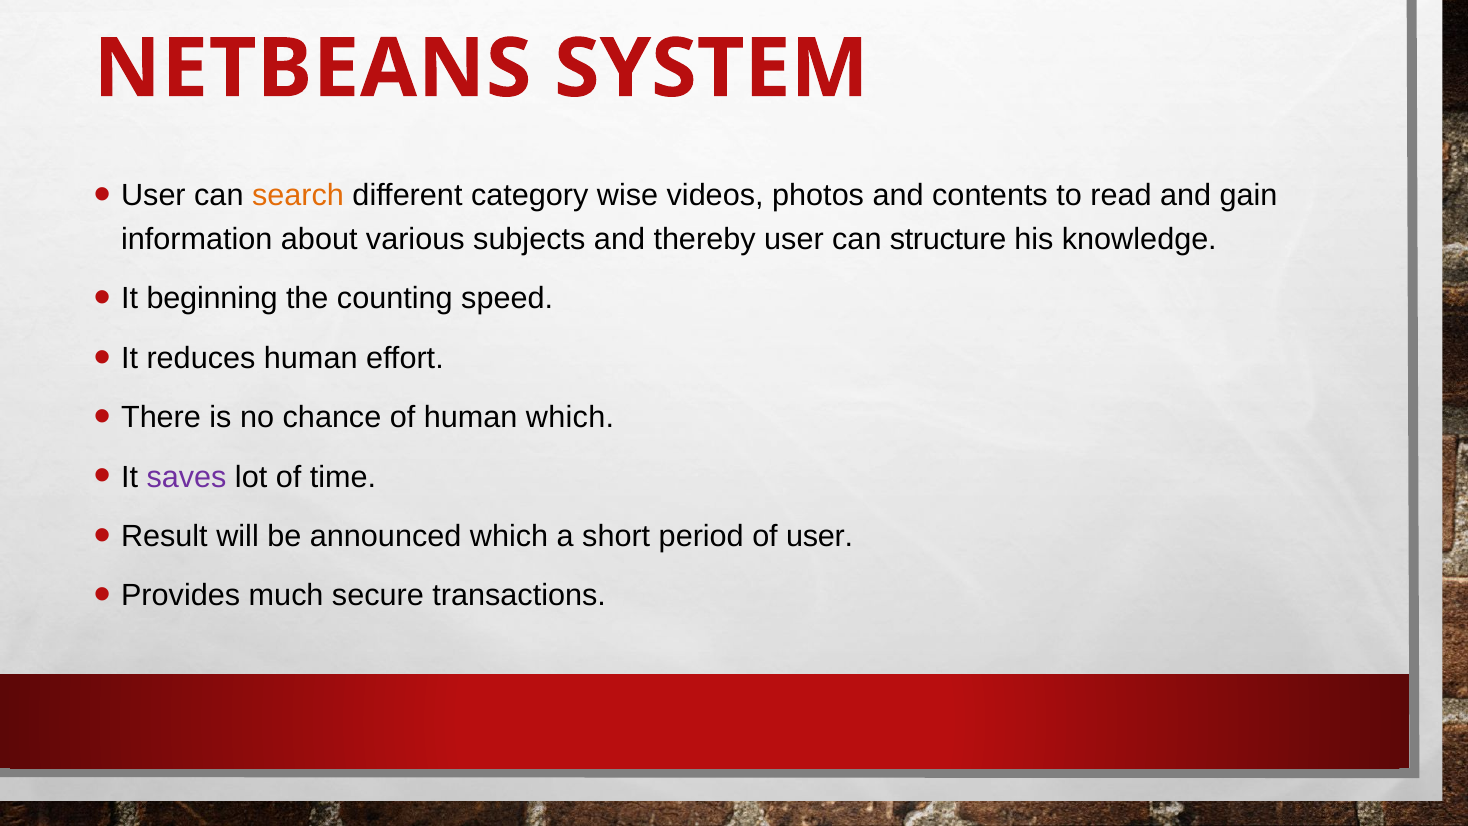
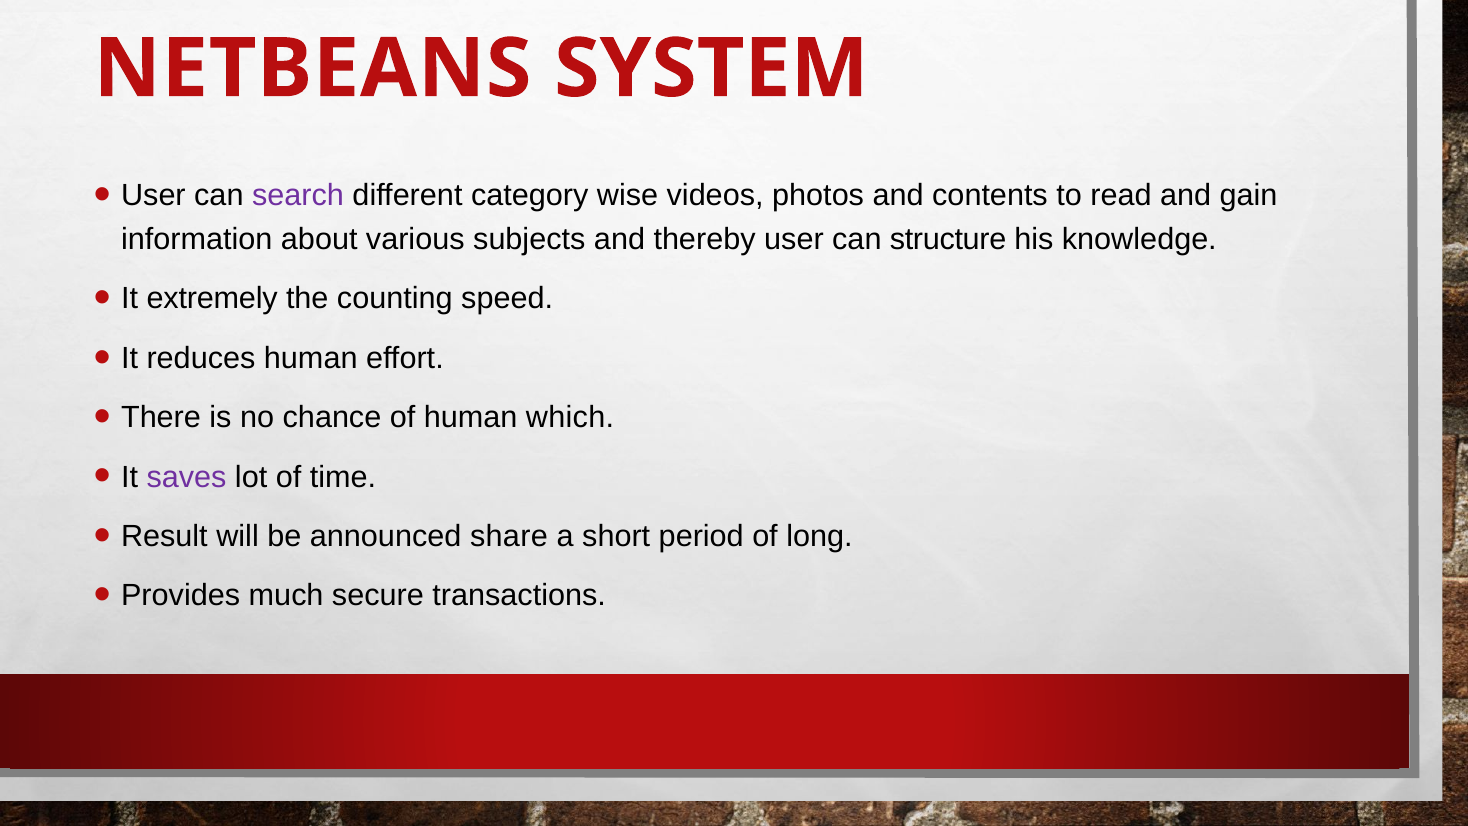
search colour: orange -> purple
beginning: beginning -> extremely
announced which: which -> share
of user: user -> long
